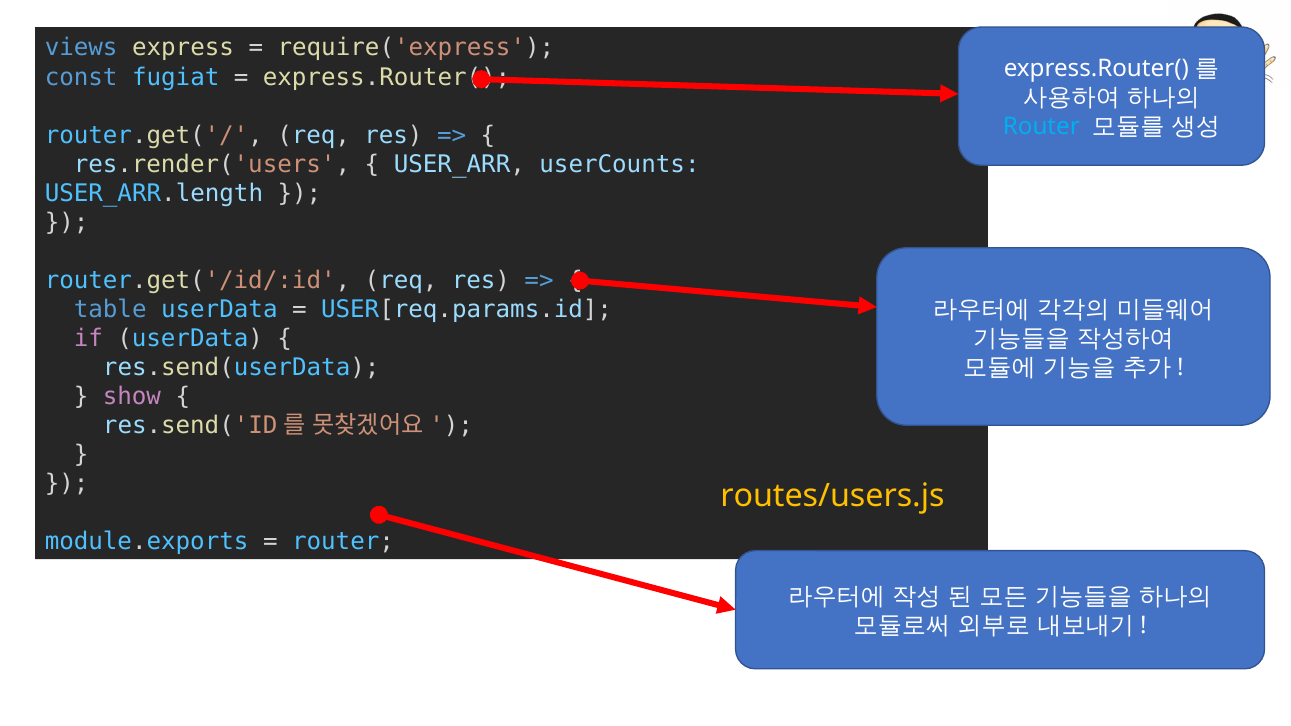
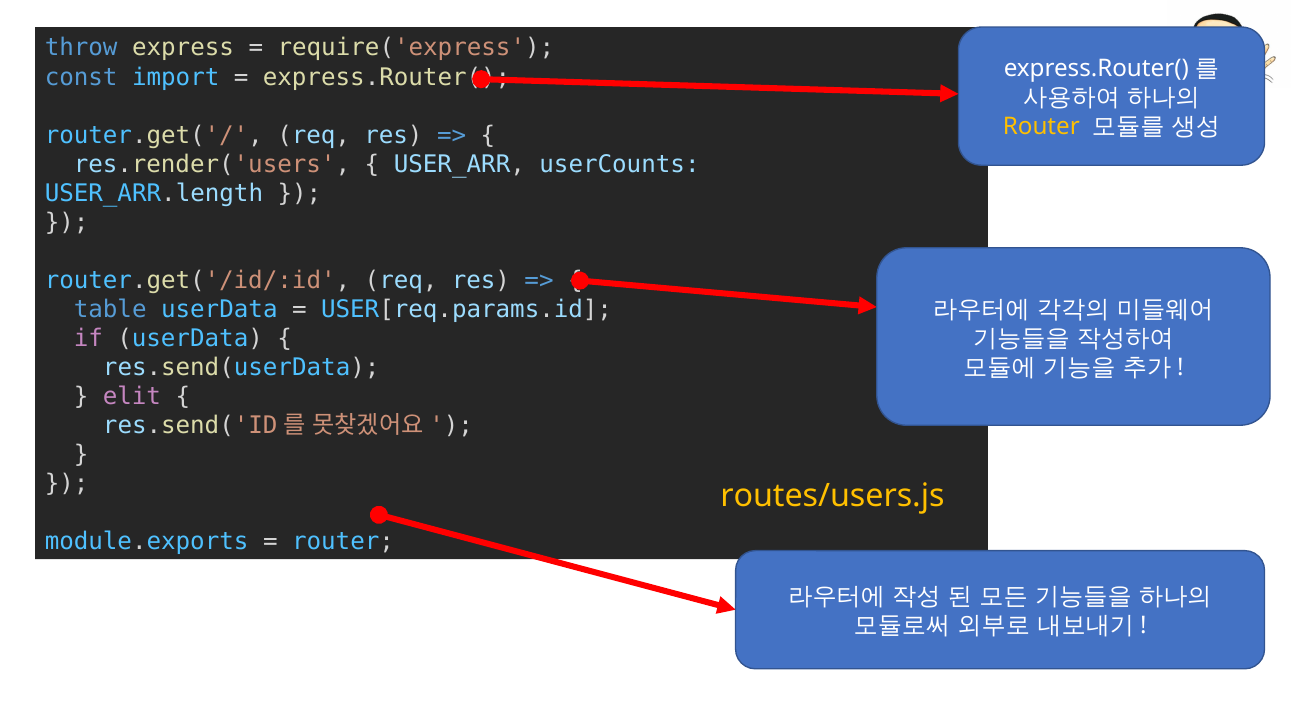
views: views -> throw
fugiat: fugiat -> import
Router at (1041, 127) colour: light blue -> yellow
show: show -> elit
